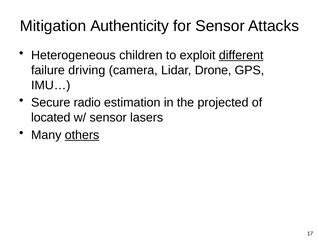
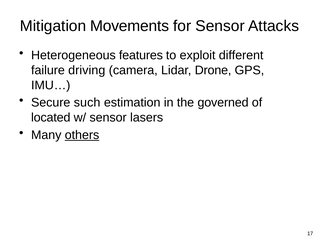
Authenticity: Authenticity -> Movements
children: children -> features
different underline: present -> none
radio: radio -> such
projected: projected -> governed
